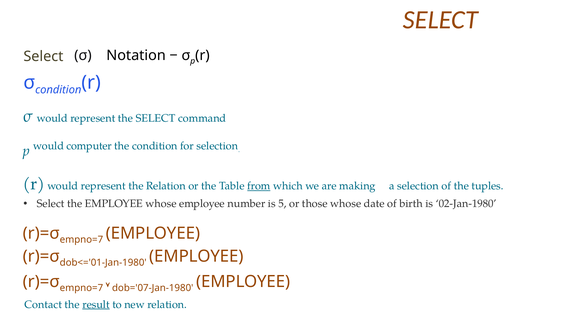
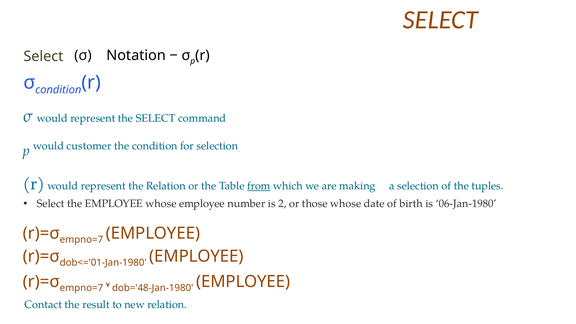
computer: computer -> customer
5: 5 -> 2
02-Jan-1980: 02-Jan-1980 -> 06-Jan-1980
dob='07-Jan-1980: dob='07-Jan-1980 -> dob='48-Jan-1980
result underline: present -> none
